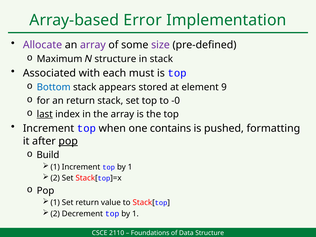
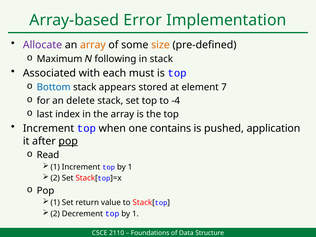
array at (93, 45) colour: purple -> orange
size colour: purple -> orange
Maximum structure: structure -> following
9: 9 -> 7
an return: return -> delete
-0: -0 -> -4
last underline: present -> none
formatting: formatting -> application
Build: Build -> Read
